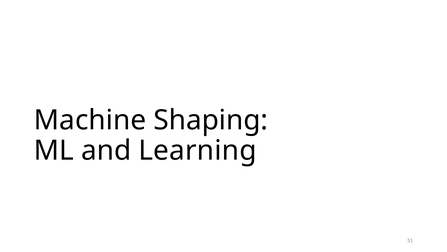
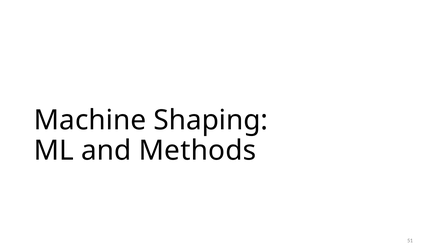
Learning: Learning -> Methods
